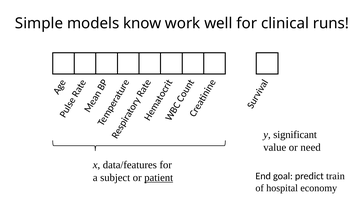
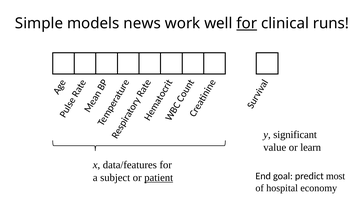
know: know -> news
for at (247, 23) underline: none -> present
need: need -> learn
train: train -> most
